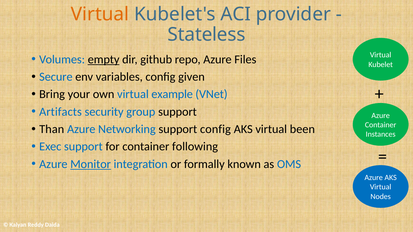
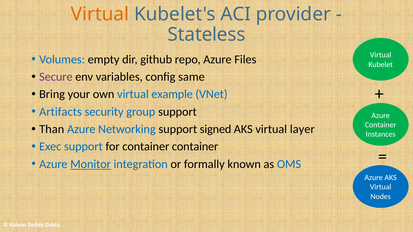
empty underline: present -> none
Secure colour: blue -> purple
given: given -> same
support config: config -> signed
been: been -> layer
container following: following -> container
